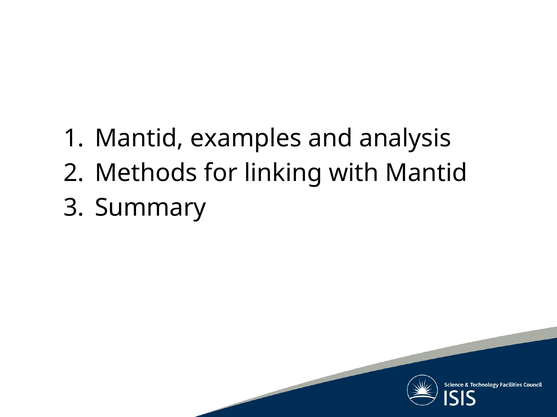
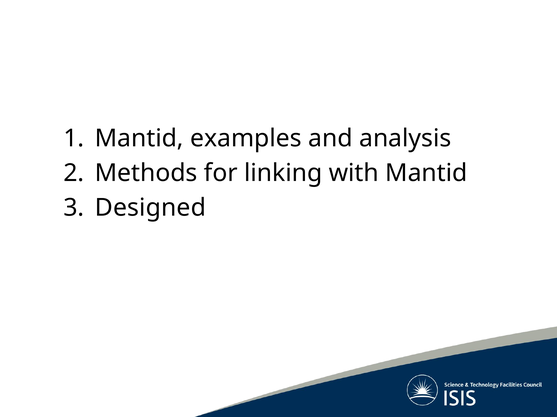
Summary: Summary -> Designed
